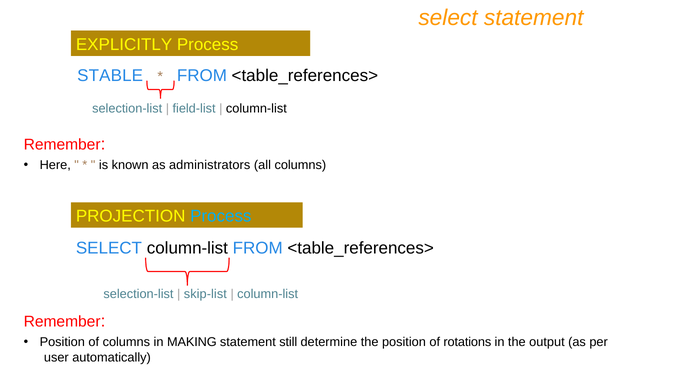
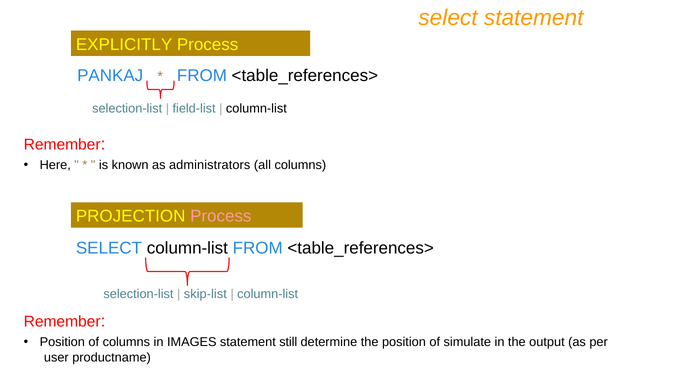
STABLE: STABLE -> PANKAJ
Process at (221, 216) colour: light blue -> pink
MAKING: MAKING -> IMAGES
rotations: rotations -> simulate
automatically: automatically -> productname
